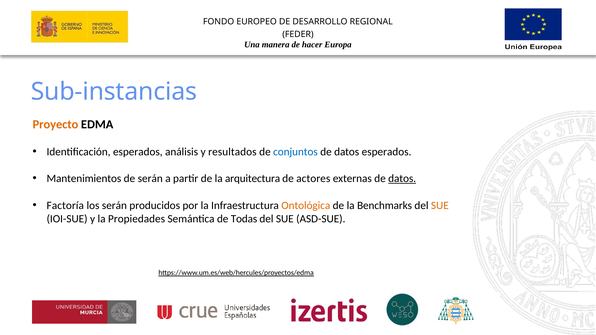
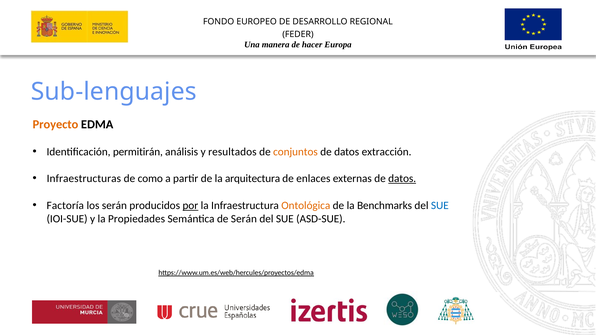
Sub-instancias: Sub-instancias -> Sub-lenguajes
Identificación esperados: esperados -> permitirán
conjuntos colour: blue -> orange
datos esperados: esperados -> extracción
Mantenimientos: Mantenimientos -> Infraestructuras
de serán: serán -> como
actores: actores -> enlaces
por underline: none -> present
SUE at (440, 206) colour: orange -> blue
de Todas: Todas -> Serán
